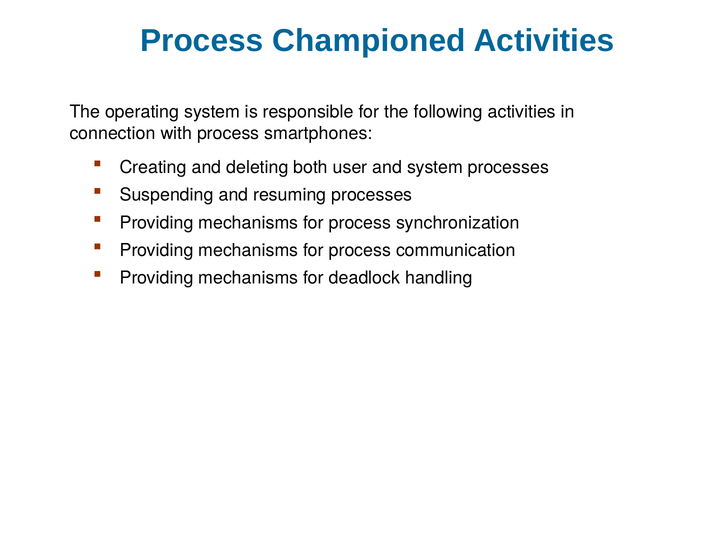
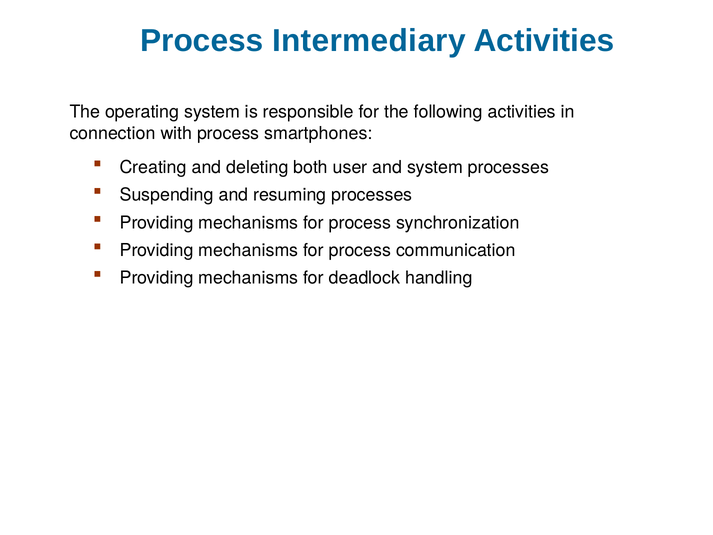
Championed: Championed -> Intermediary
